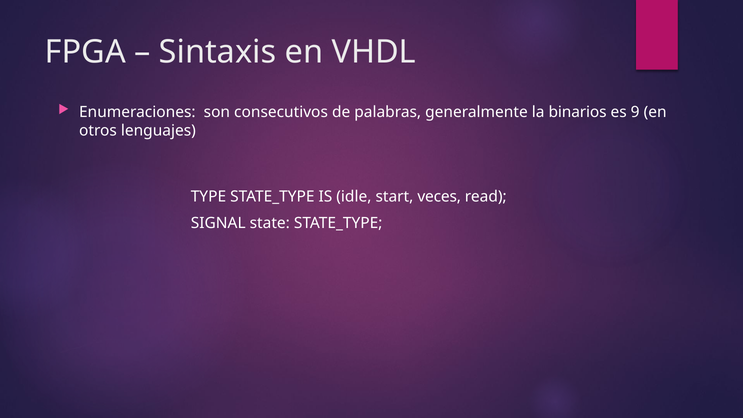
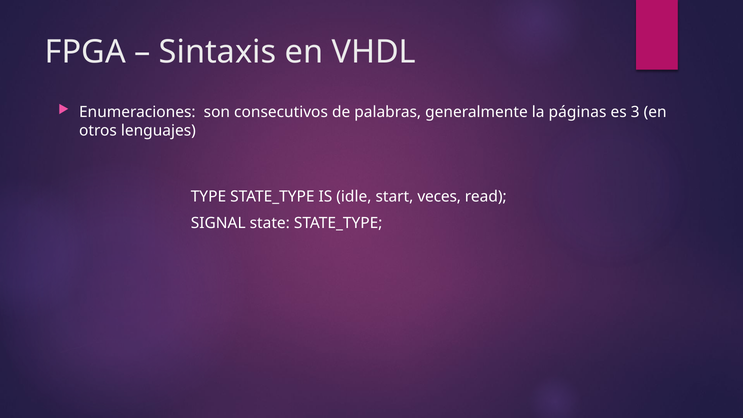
binarios: binarios -> páginas
9: 9 -> 3
